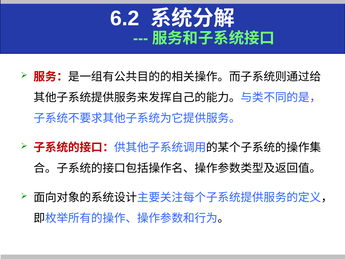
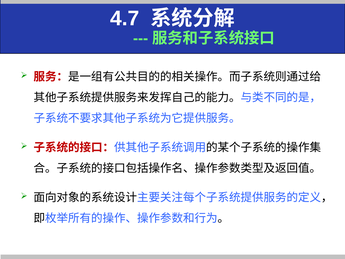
6.2: 6.2 -> 4.7
